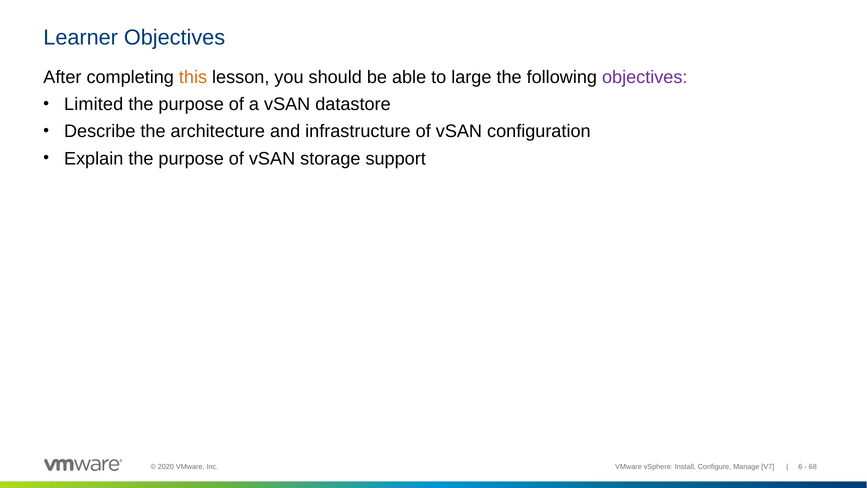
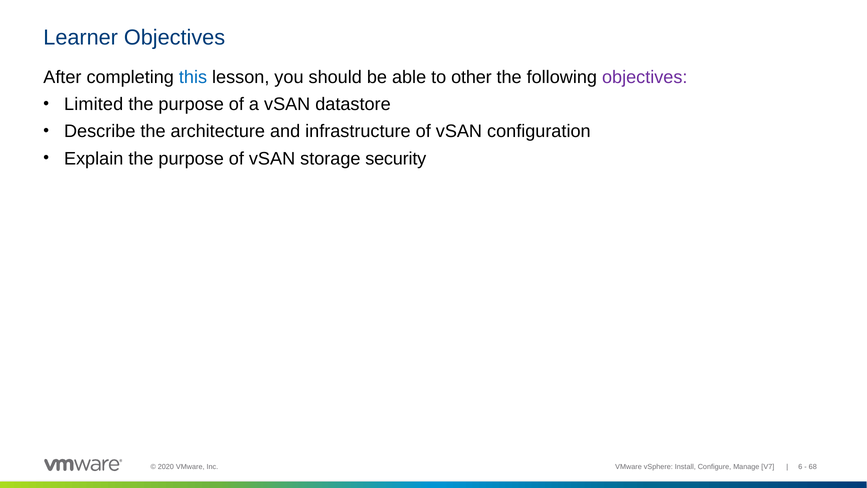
this colour: orange -> blue
large: large -> other
support: support -> security
